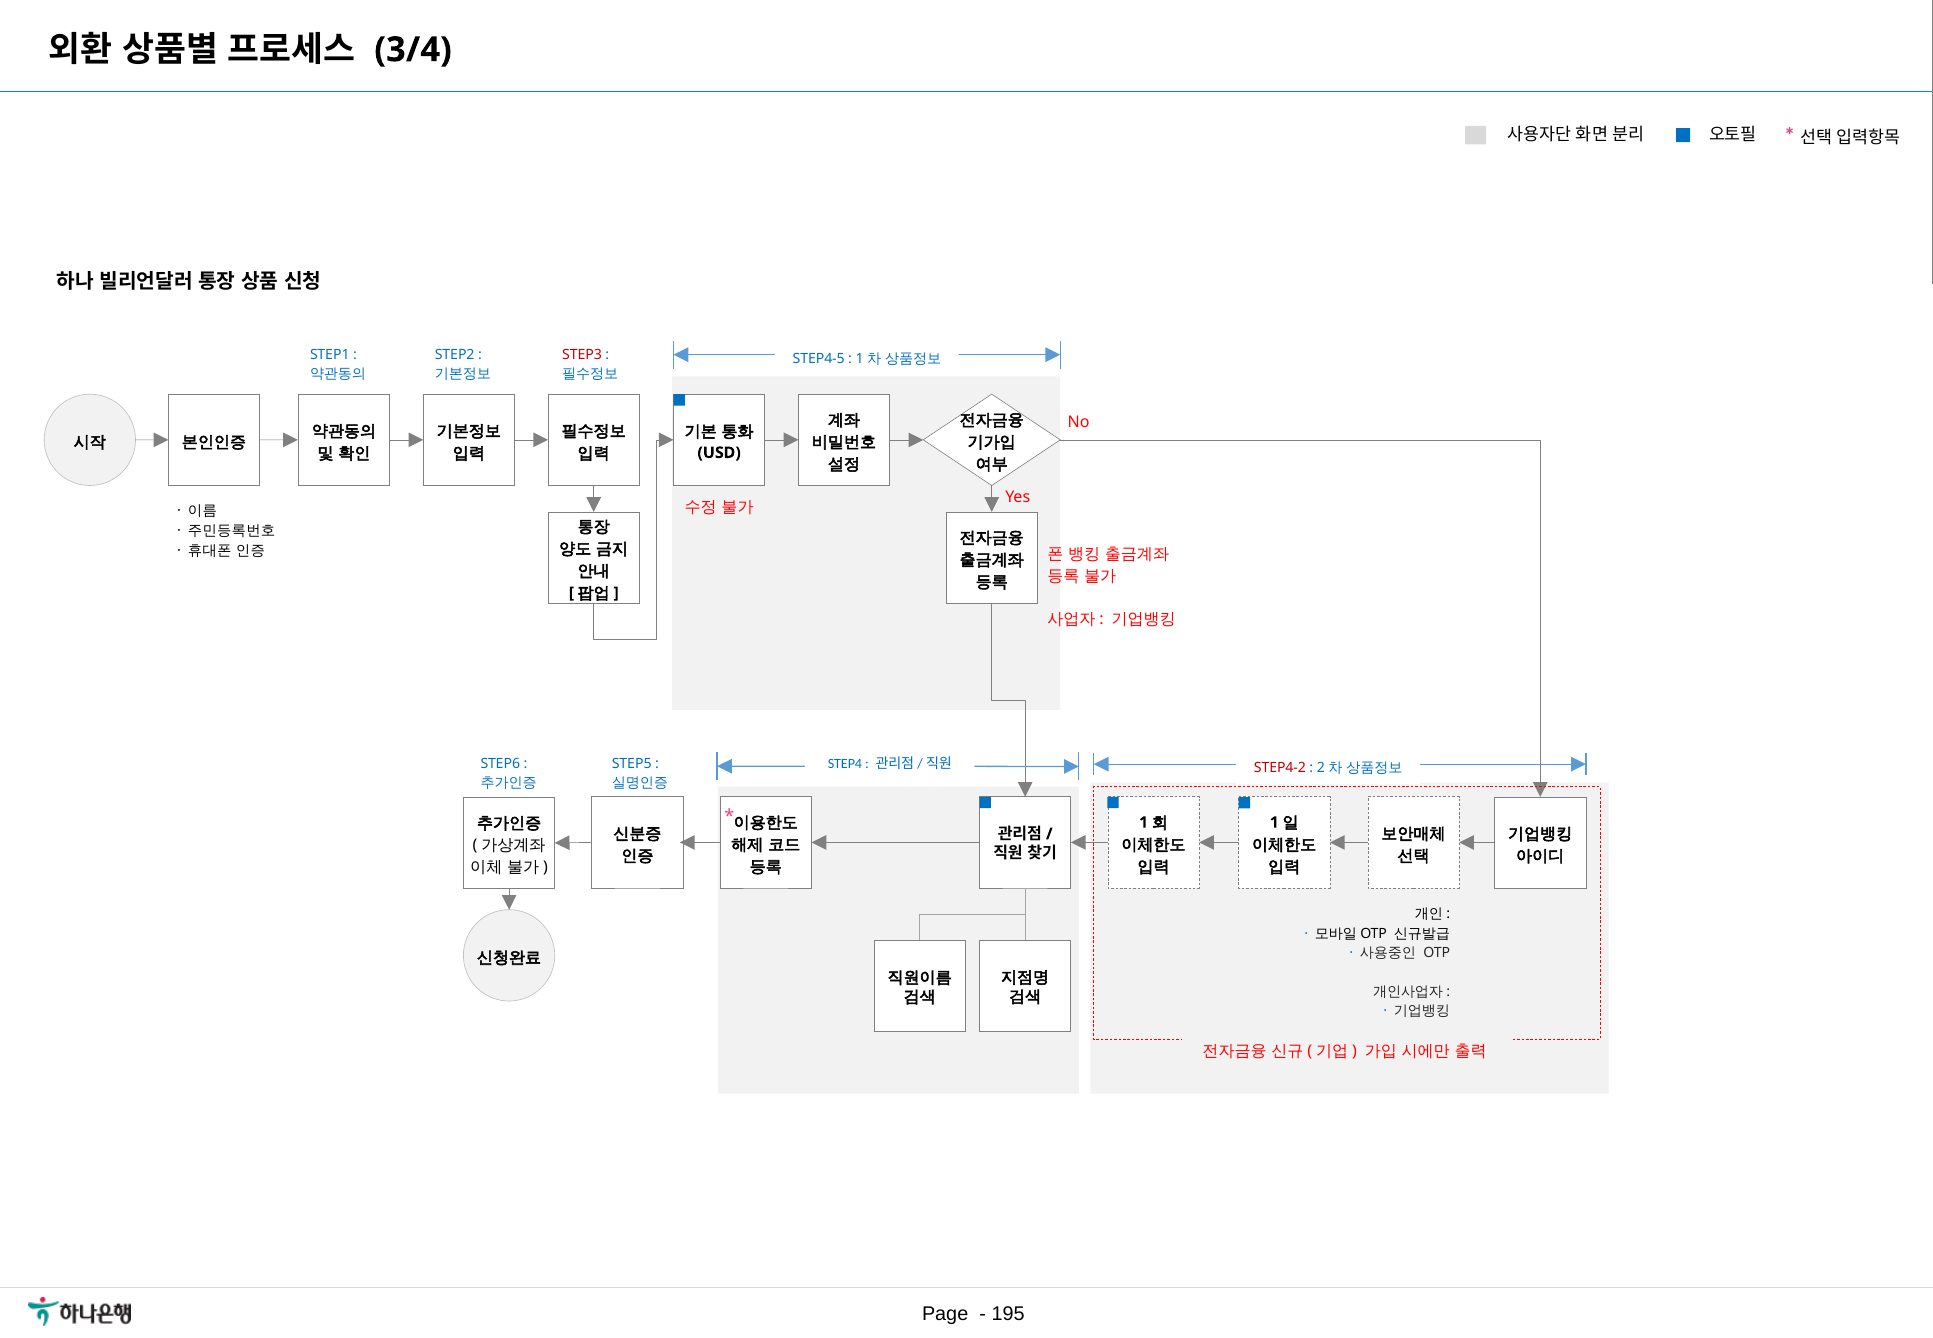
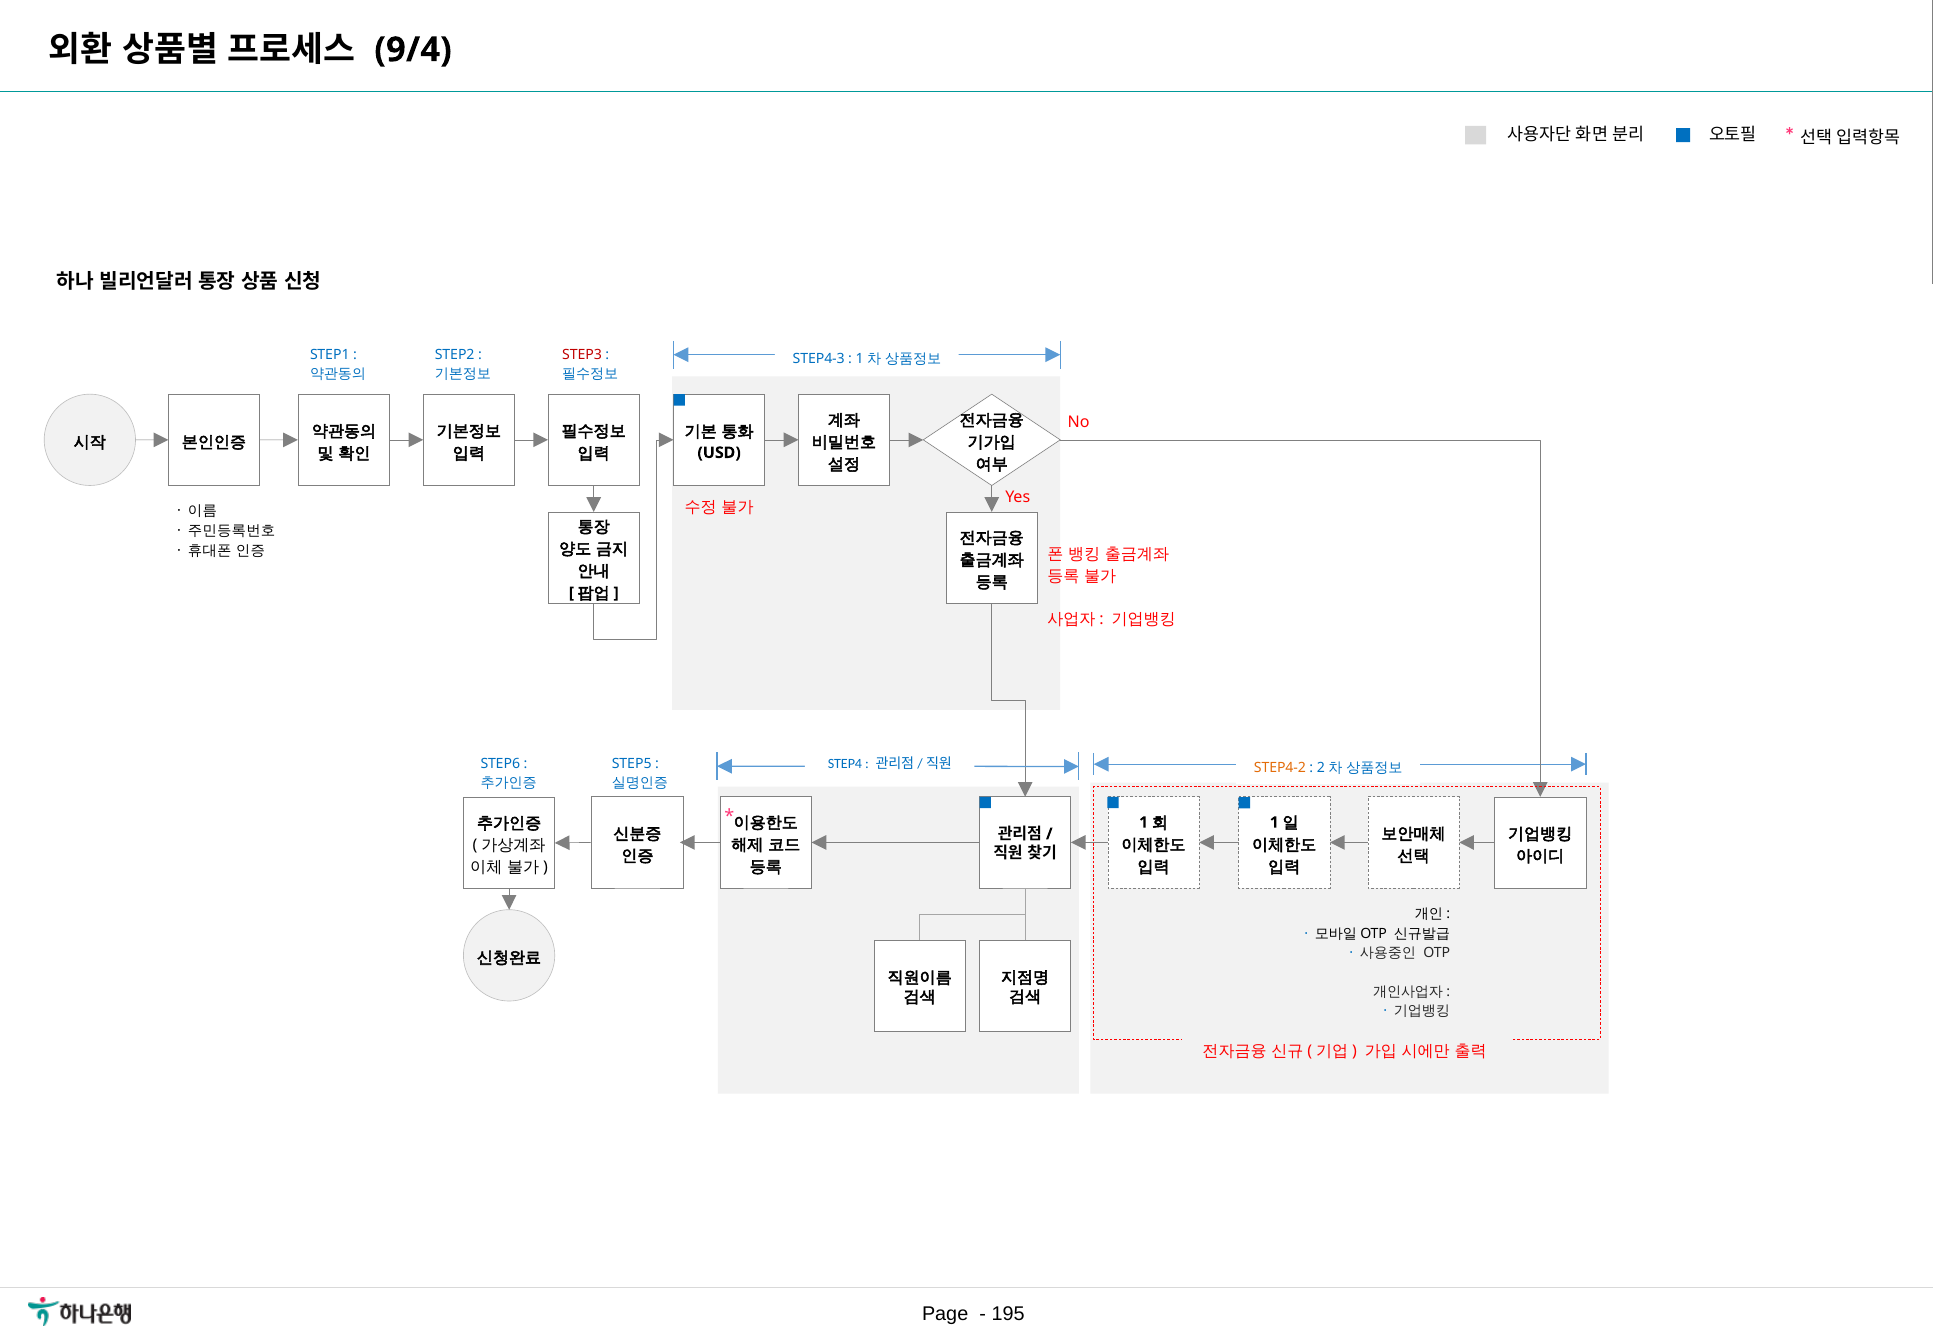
3/4: 3/4 -> 9/4
STEP4-5: STEP4-5 -> STEP4-3
STEP4-2 colour: red -> orange
